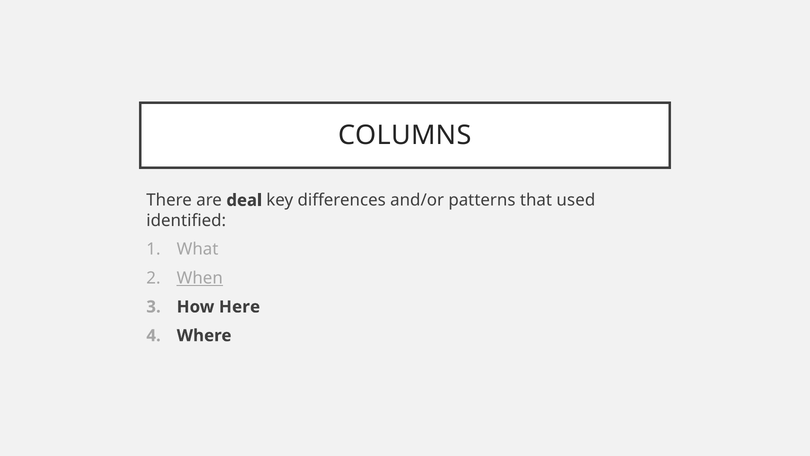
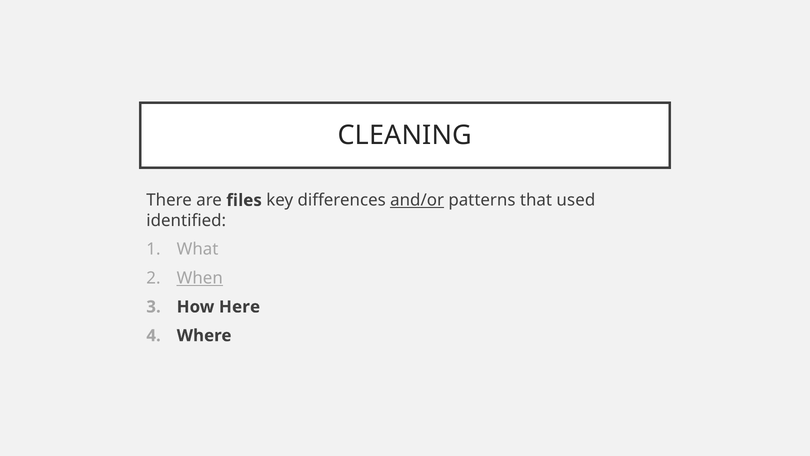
COLUMNS: COLUMNS -> CLEANING
deal: deal -> files
and/or underline: none -> present
